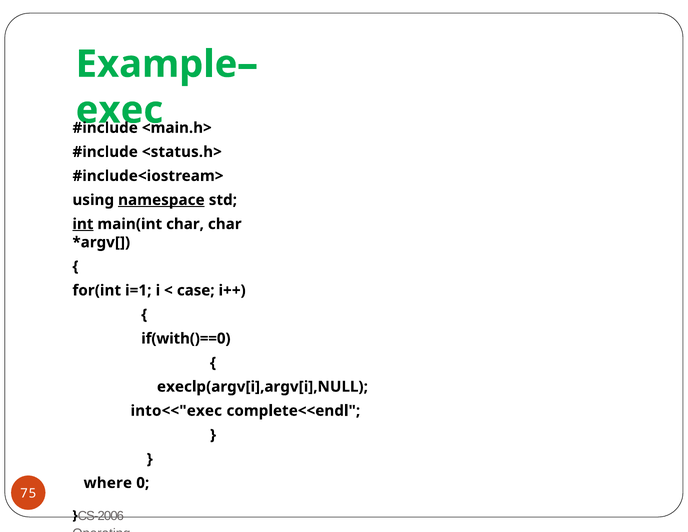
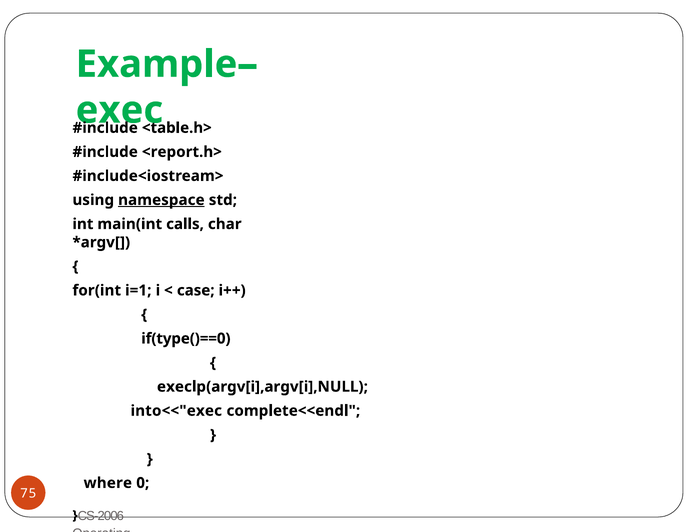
<main.h>: <main.h> -> <table.h>
<status.h>: <status.h> -> <report.h>
int underline: present -> none
main(int char: char -> calls
if(with()==0: if(with()==0 -> if(type()==0
